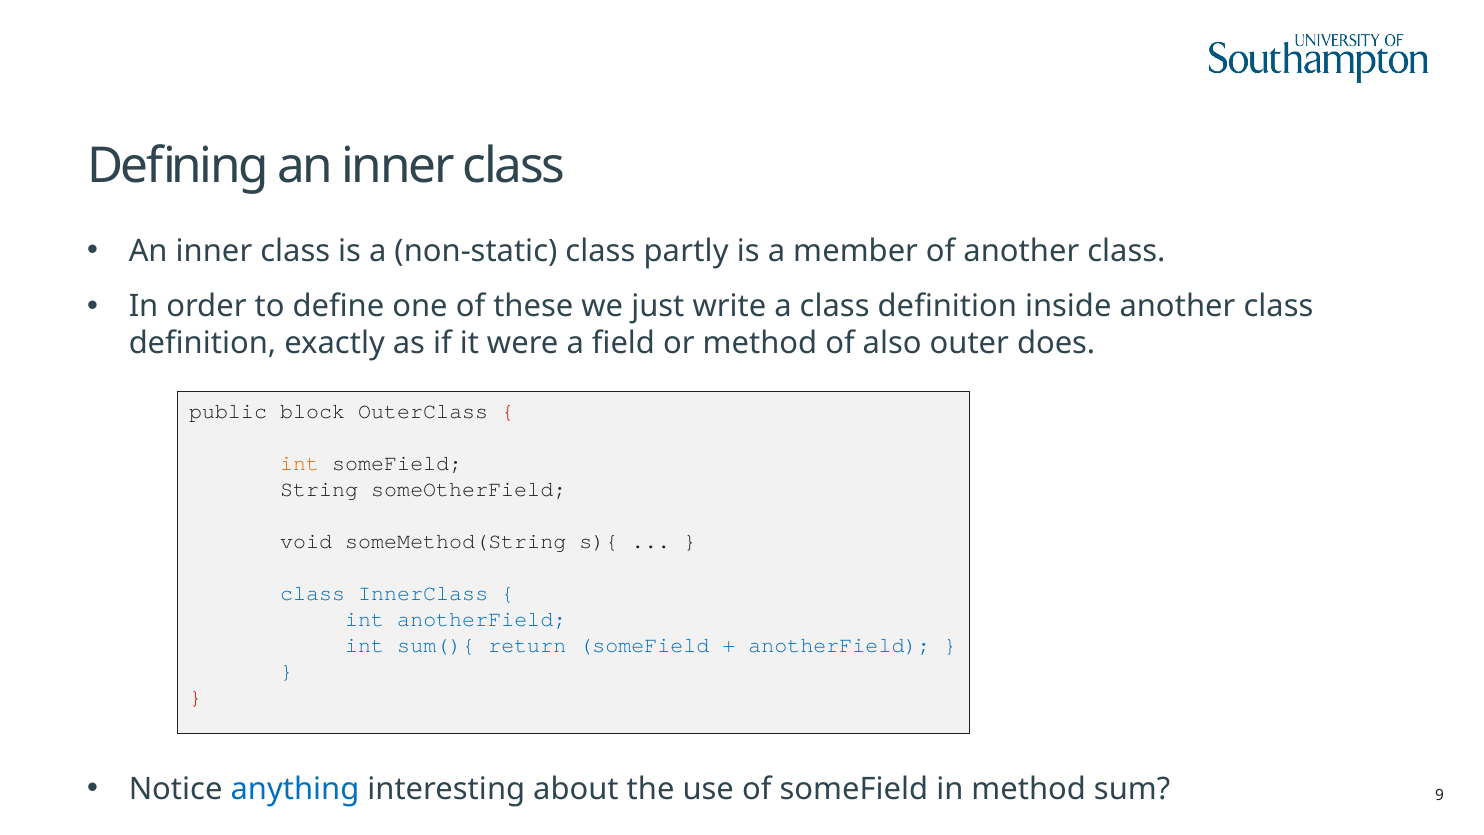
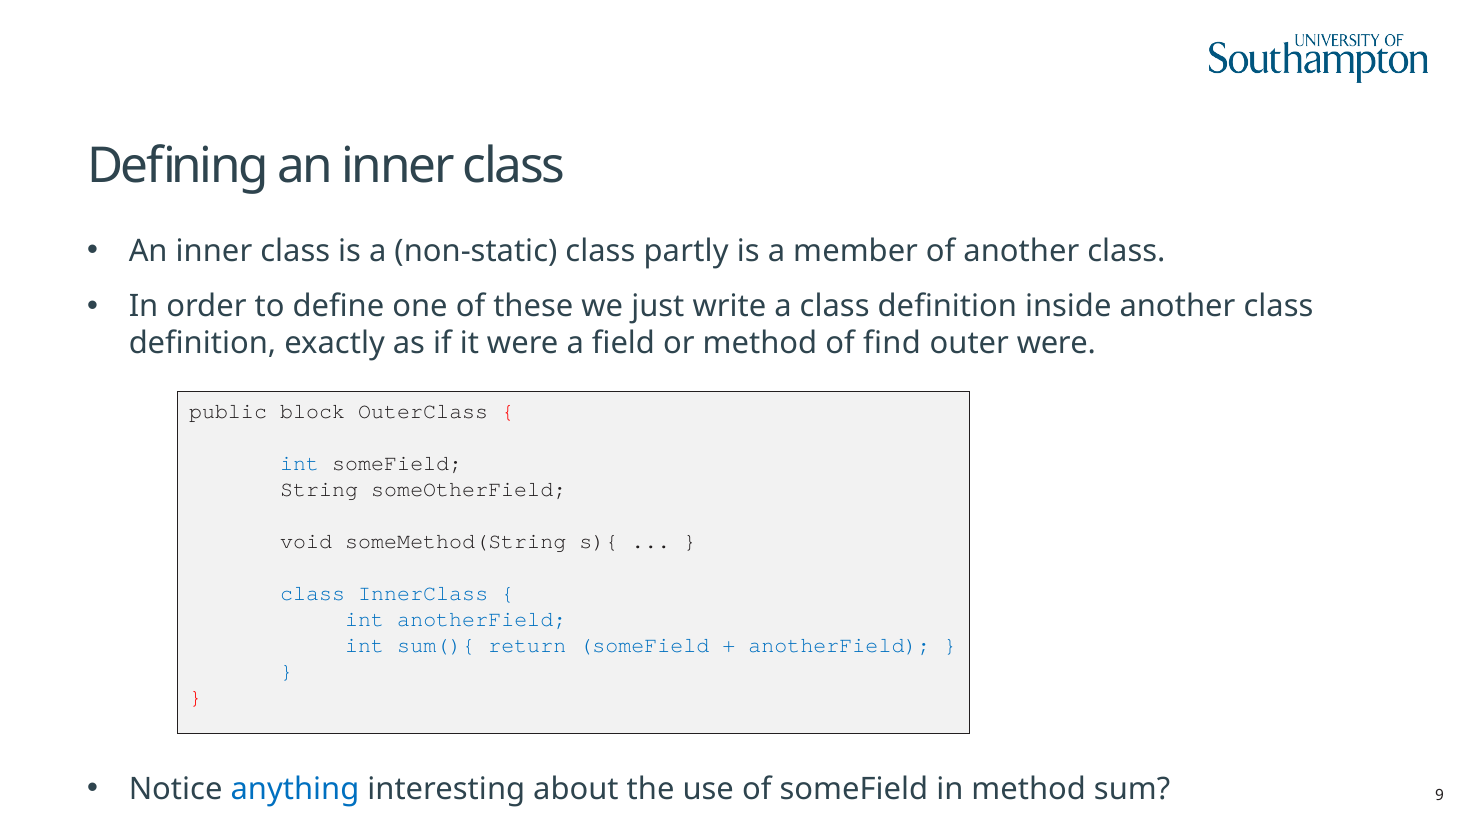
also: also -> find
outer does: does -> were
int at (300, 463) colour: orange -> blue
